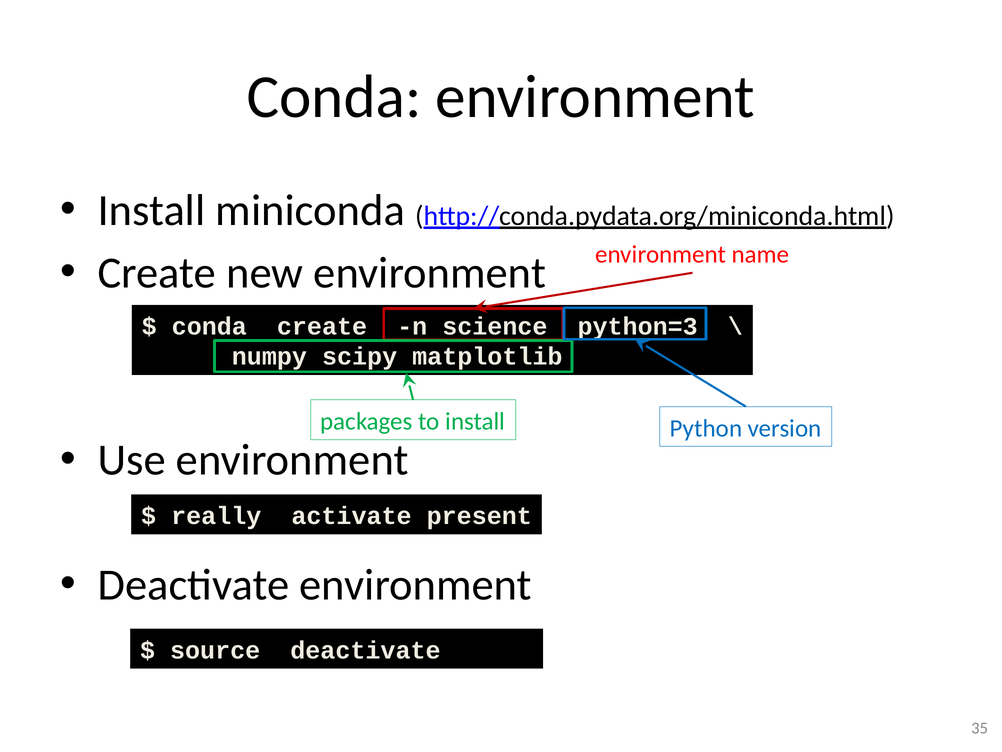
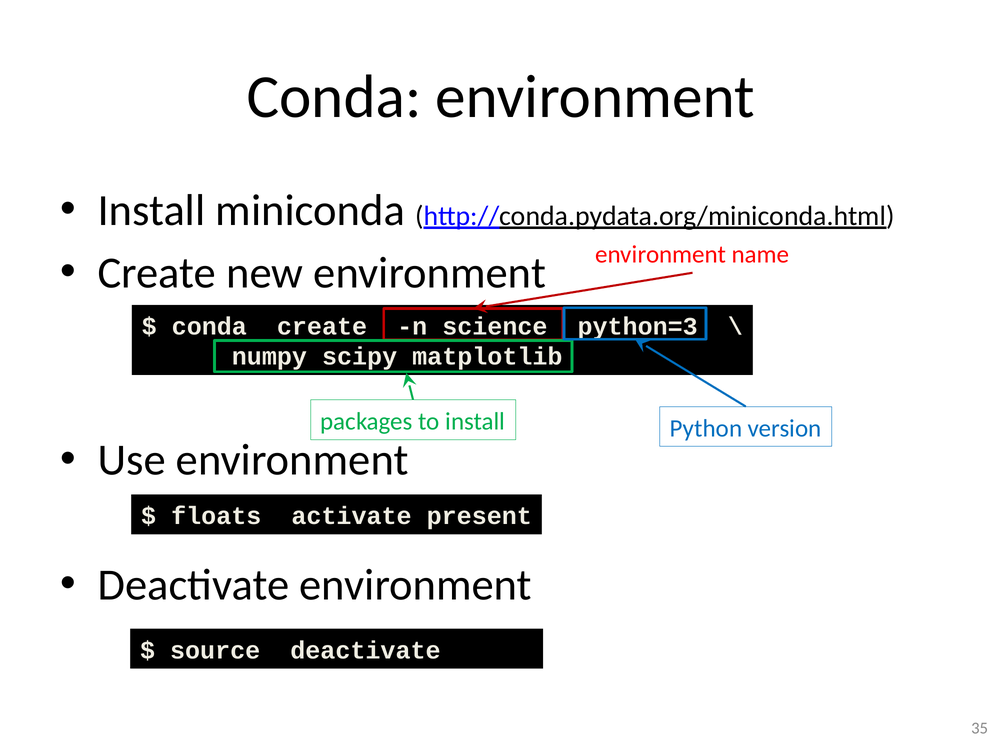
really: really -> floats
